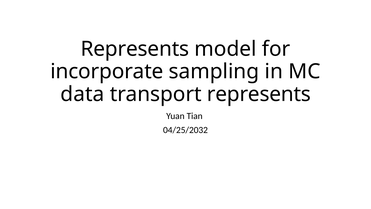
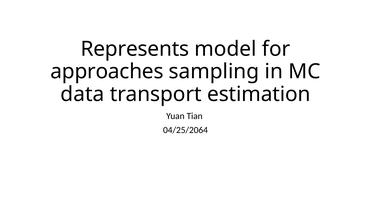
incorporate: incorporate -> approaches
transport represents: represents -> estimation
04/25/2032: 04/25/2032 -> 04/25/2064
